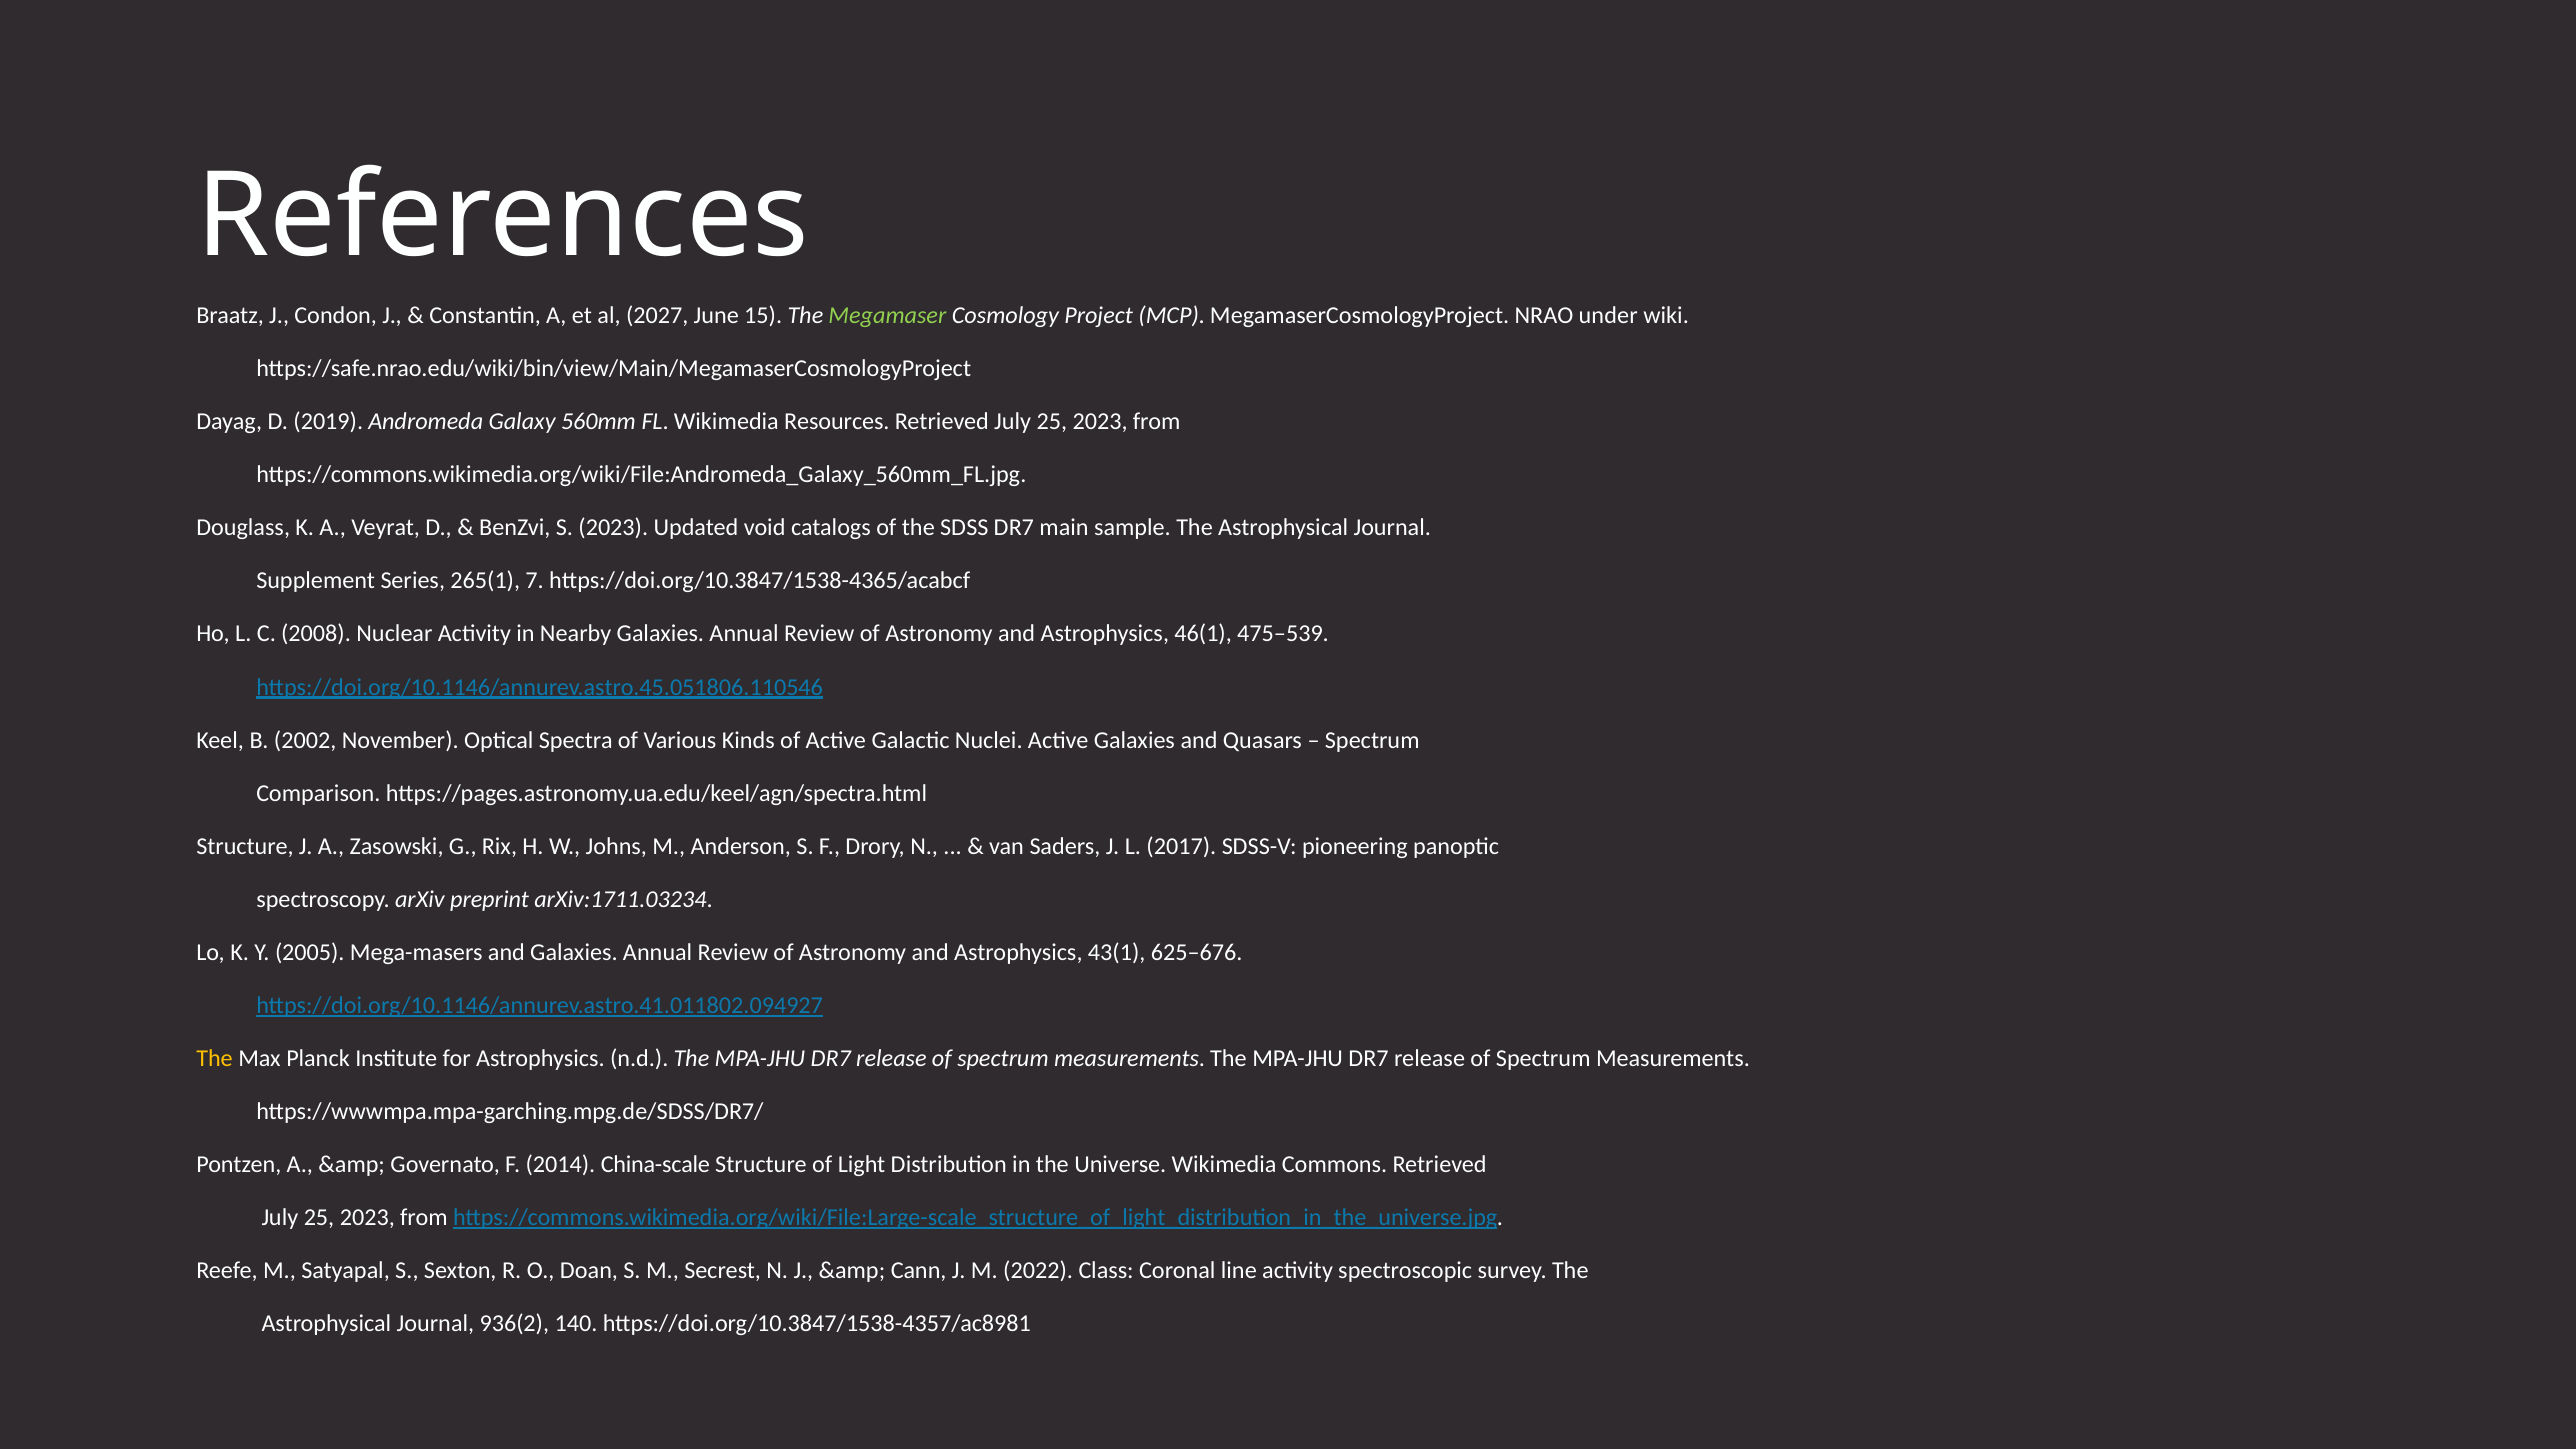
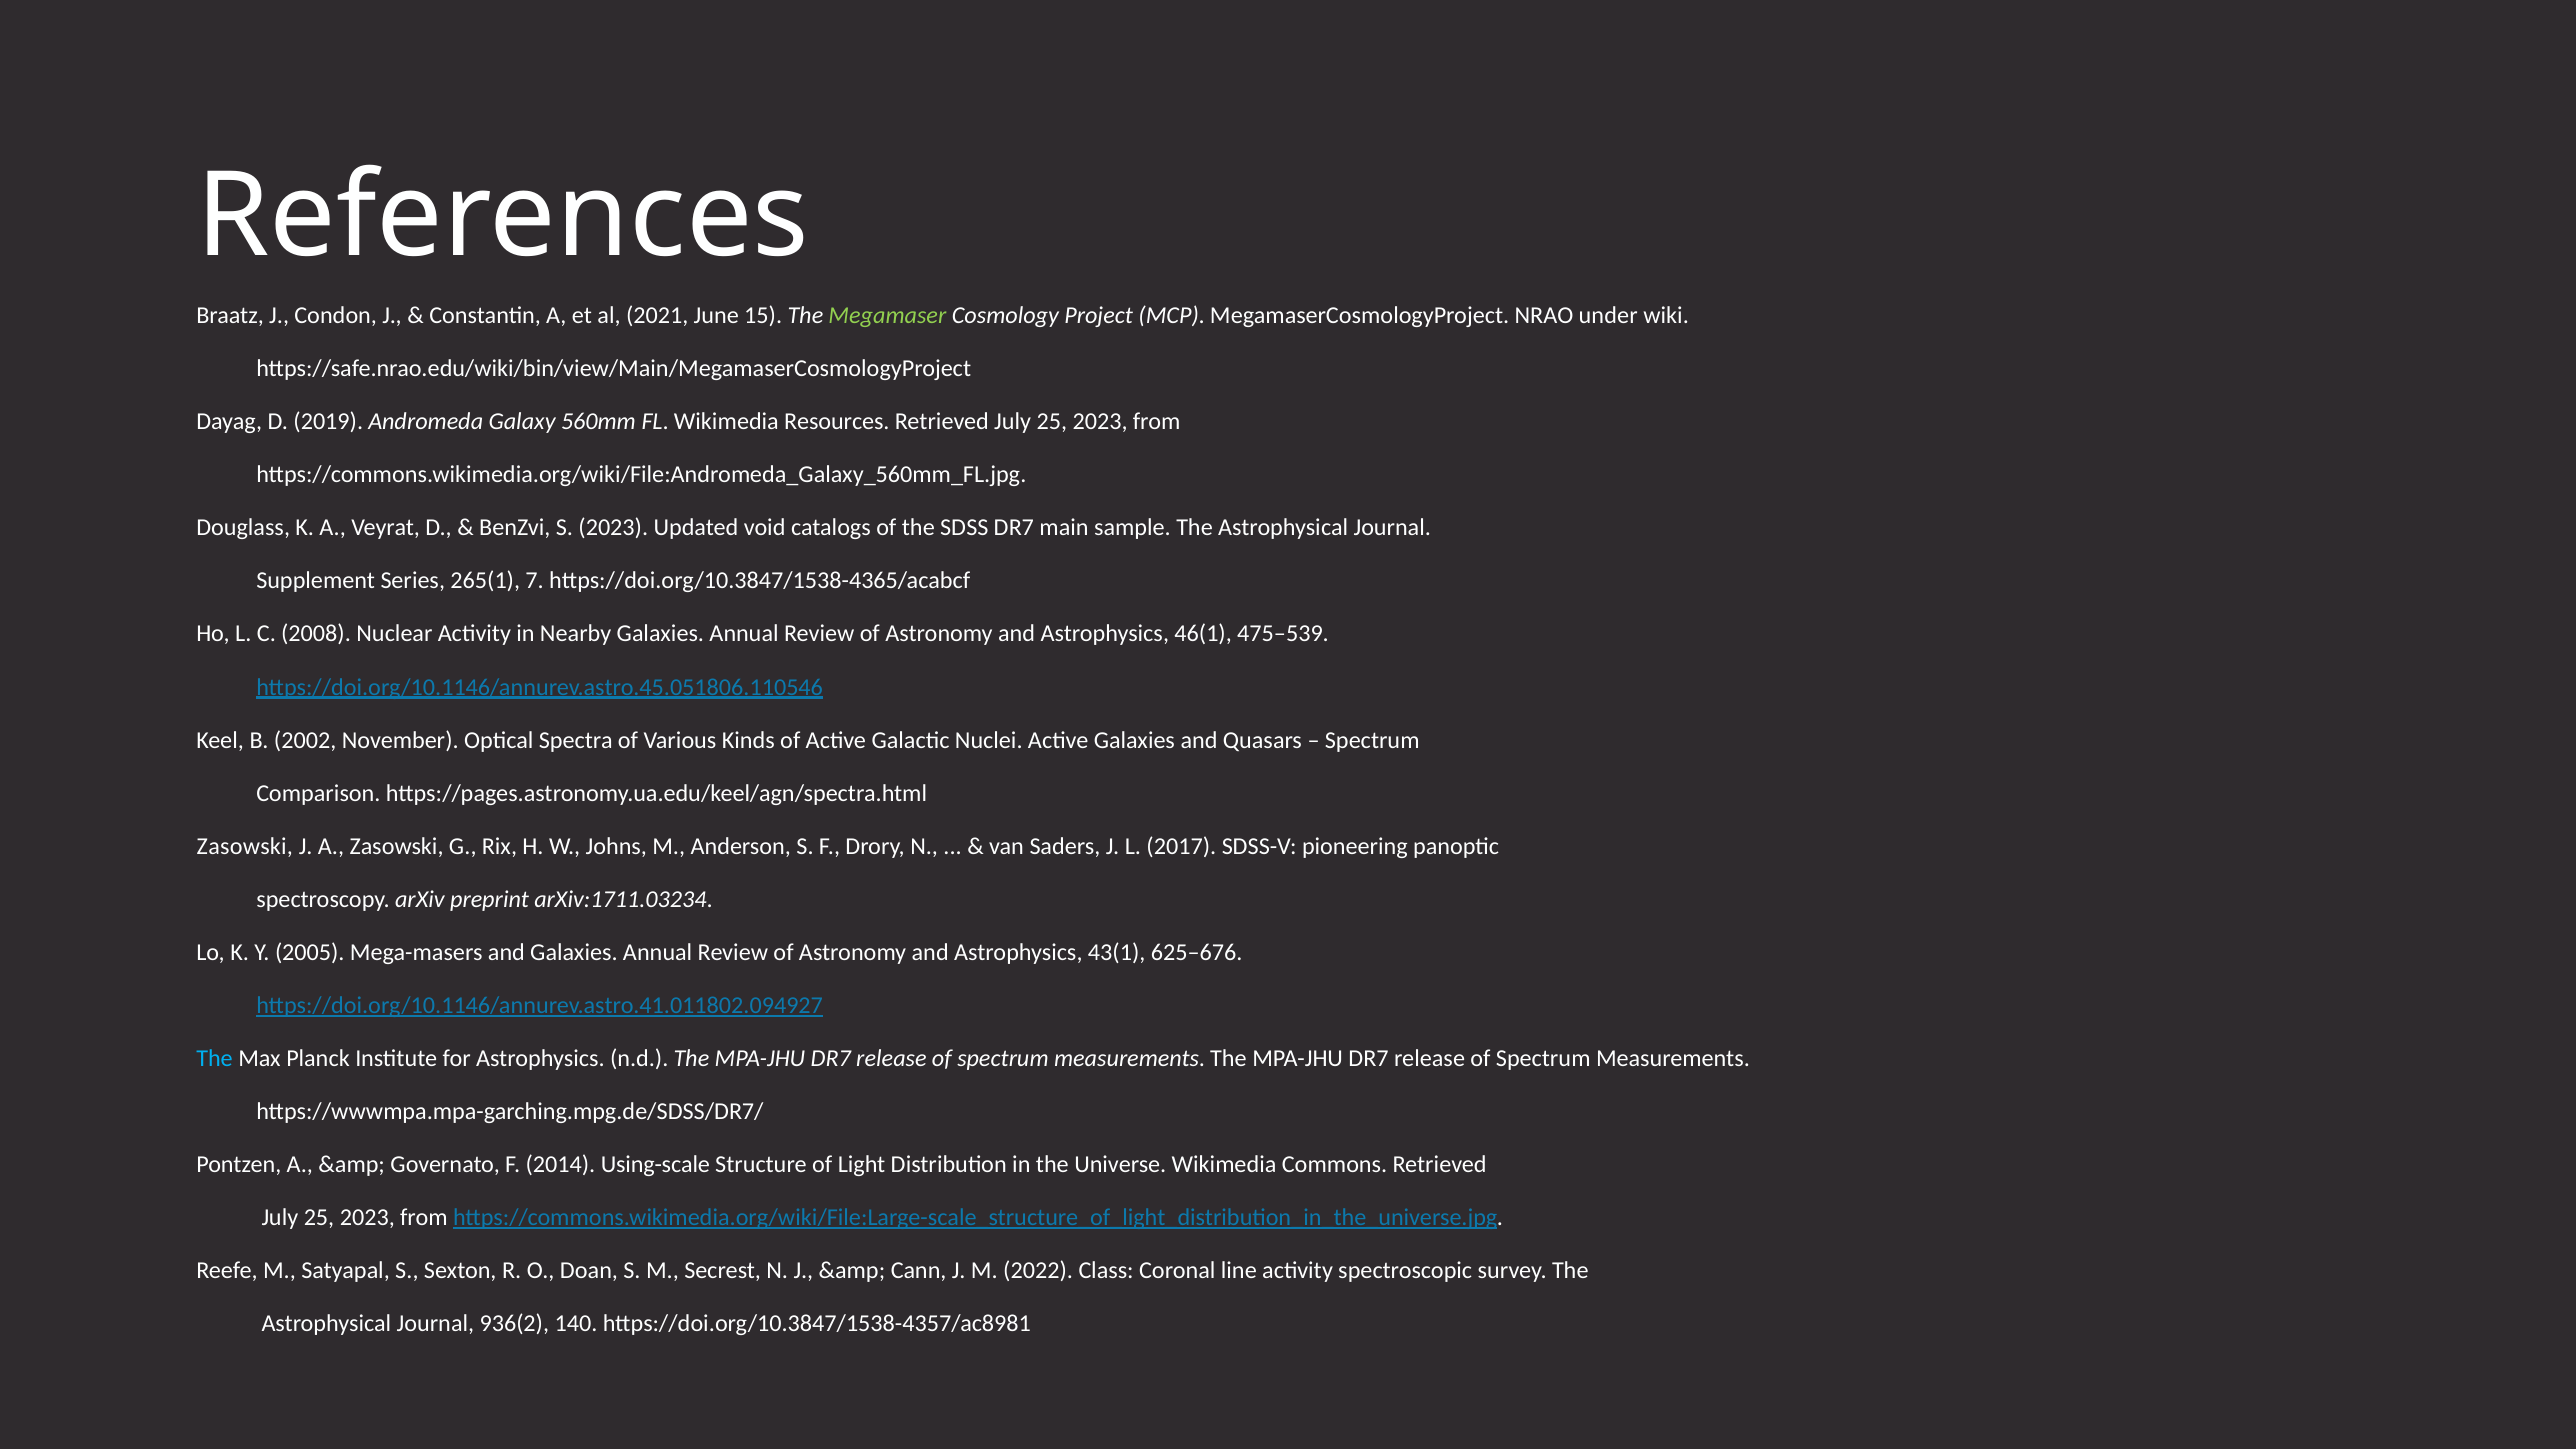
2027: 2027 -> 2021
Structure at (245, 846): Structure -> Zasowski
The at (215, 1058) colour: yellow -> light blue
China-scale: China-scale -> Using-scale
